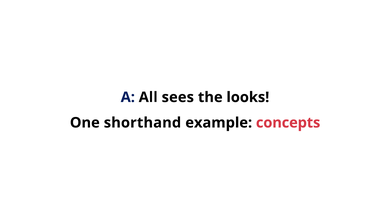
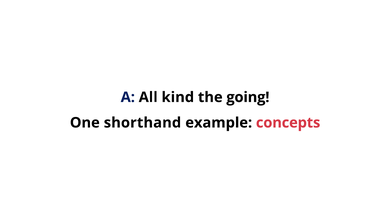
sees: sees -> kind
looks: looks -> going
